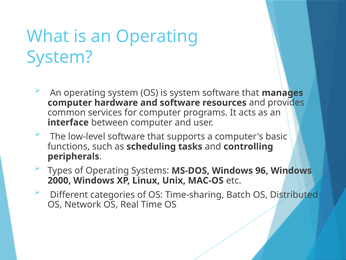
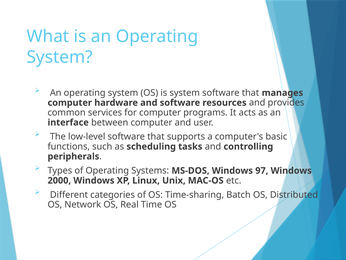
96: 96 -> 97
